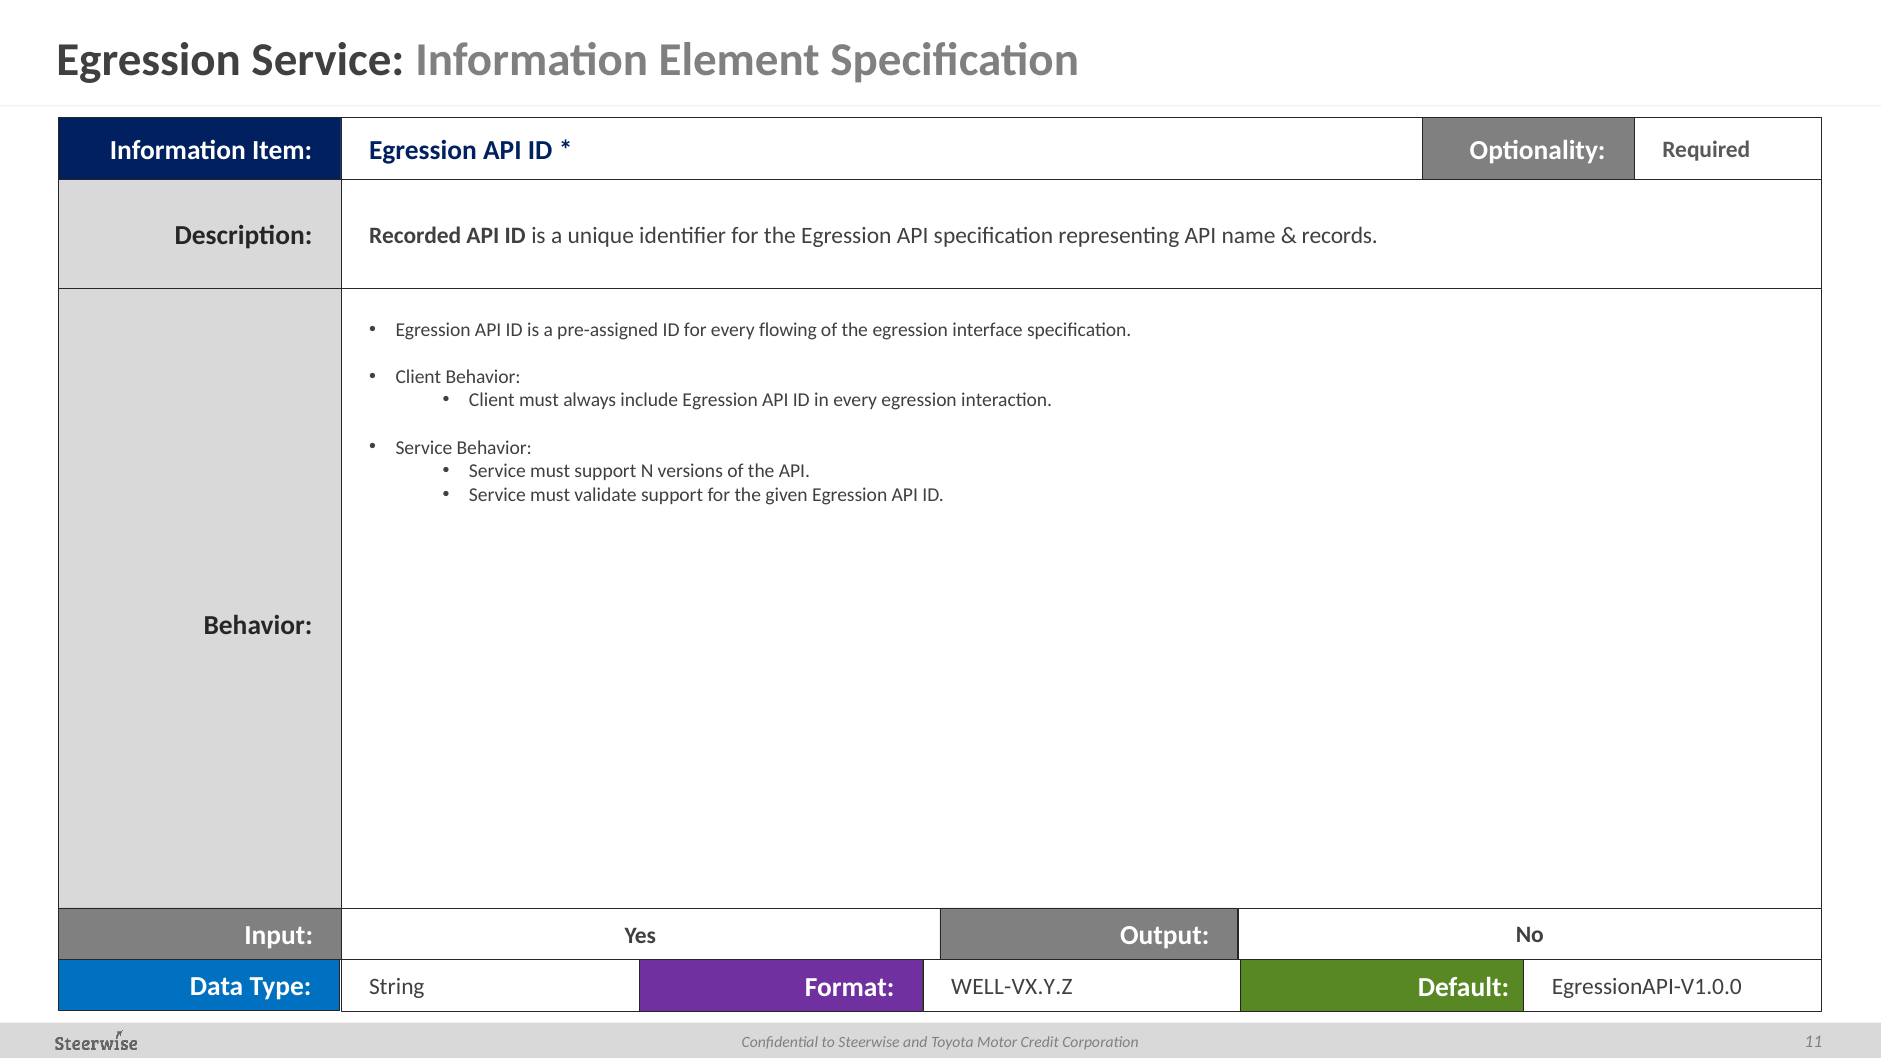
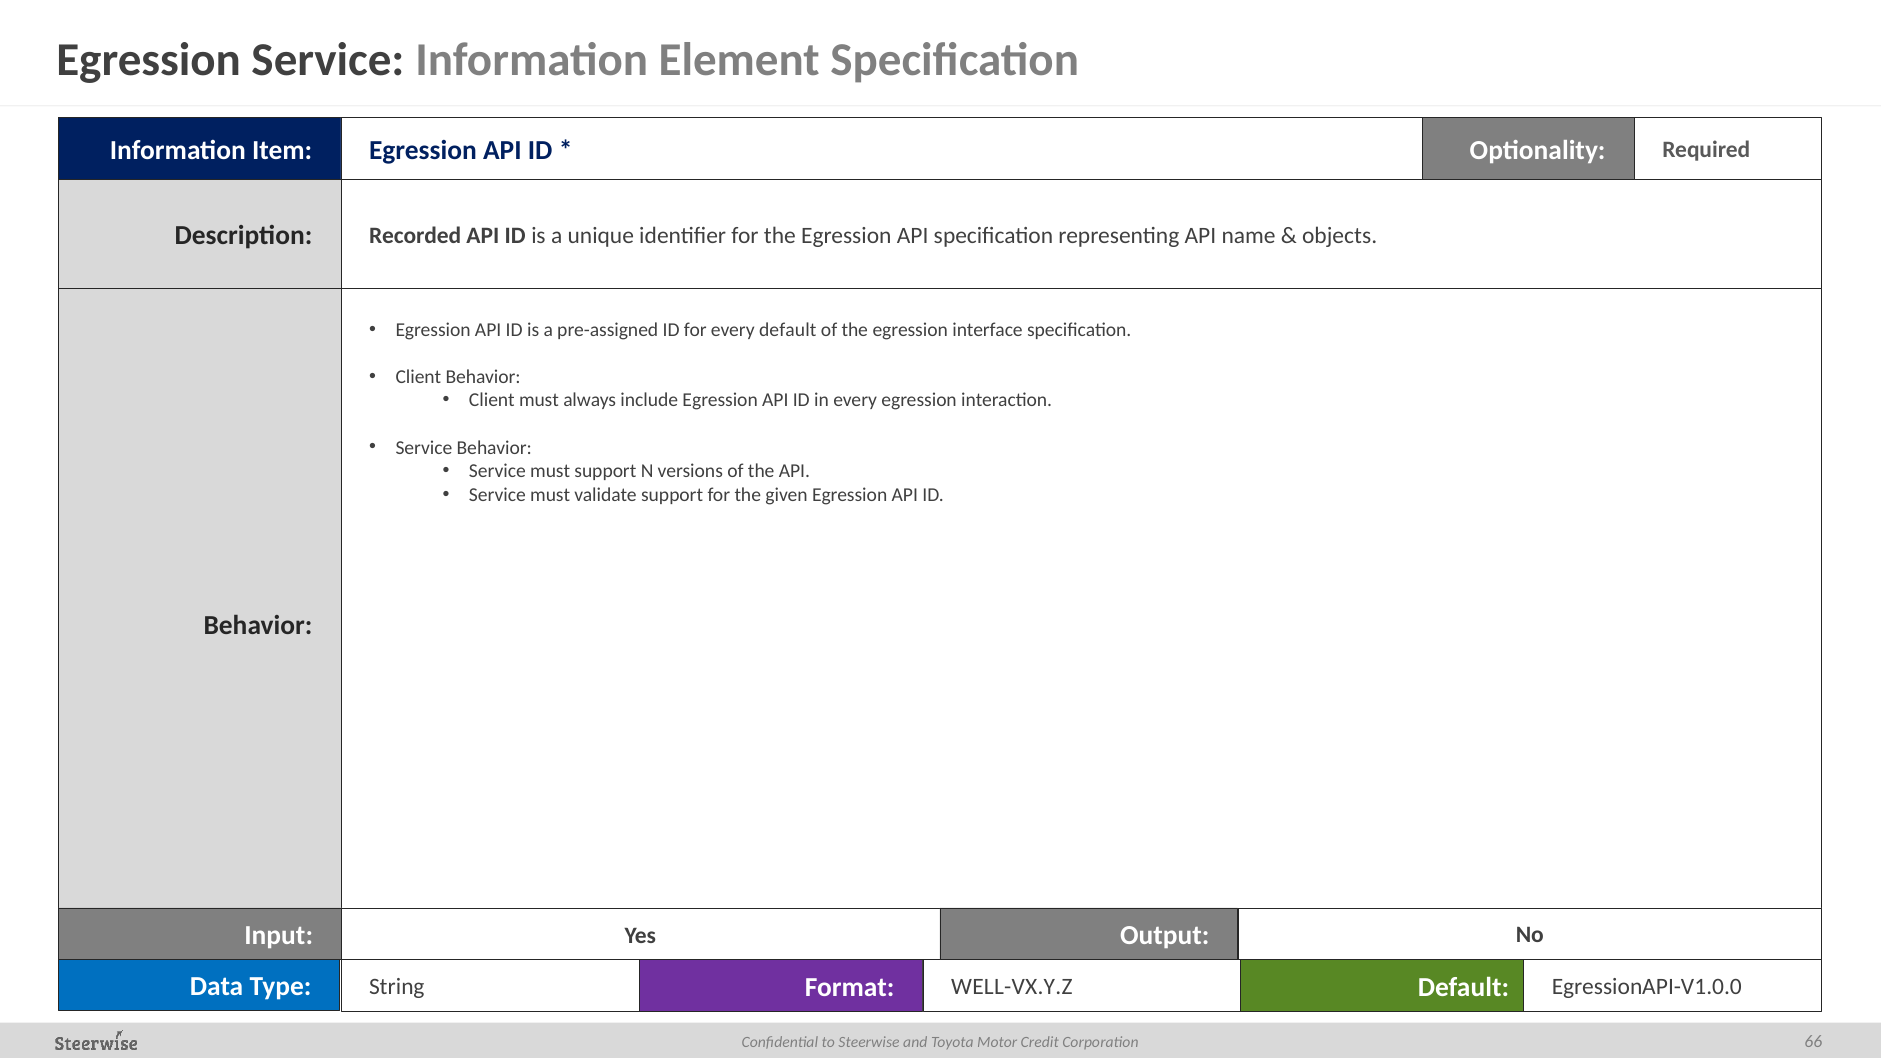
records: records -> objects
every flowing: flowing -> default
11: 11 -> 66
